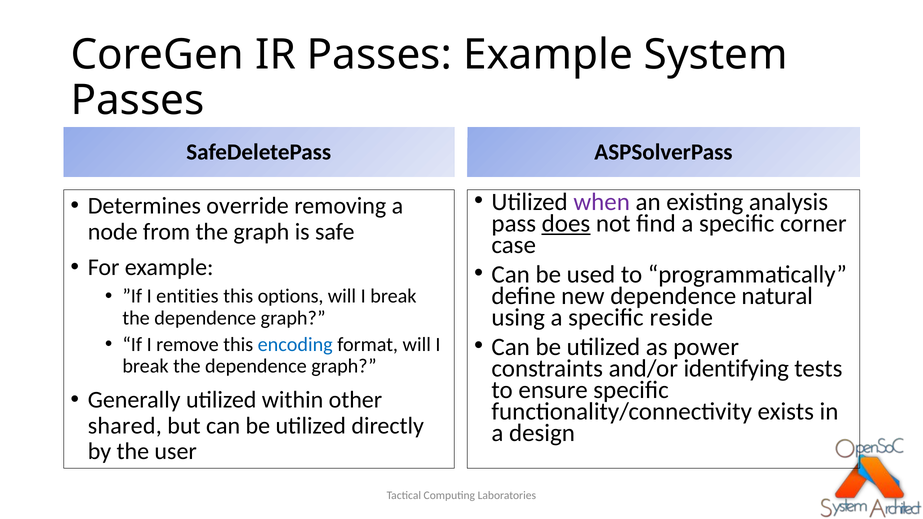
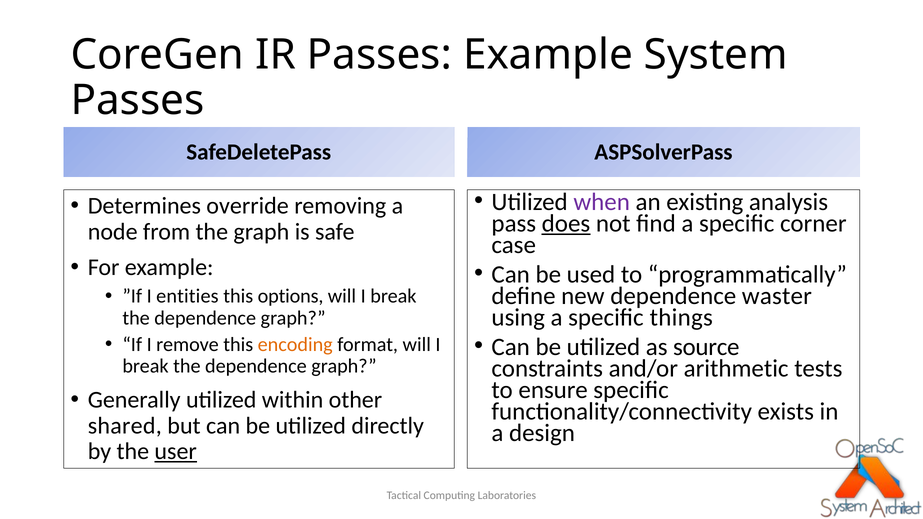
natural: natural -> waster
reside: reside -> things
power: power -> source
encoding colour: blue -> orange
identifying: identifying -> arithmetic
user underline: none -> present
